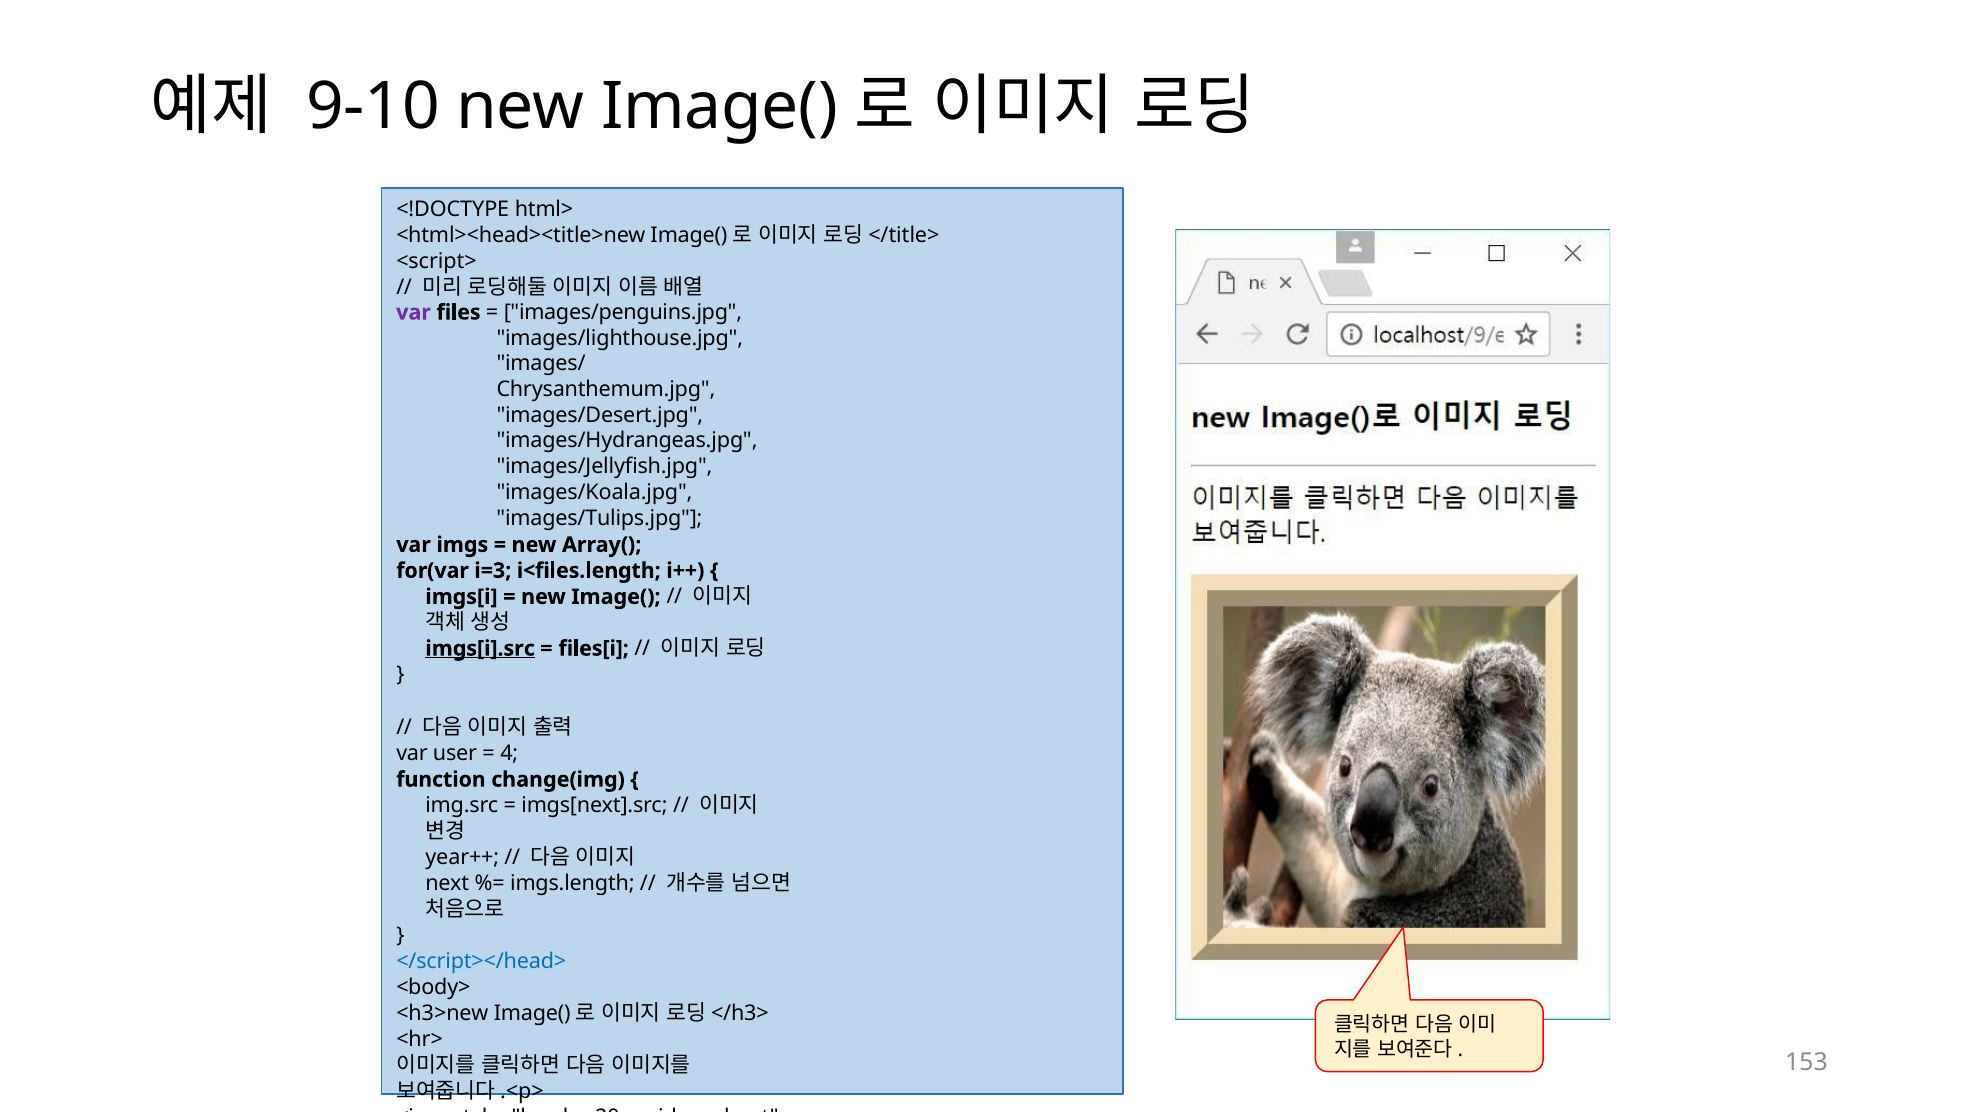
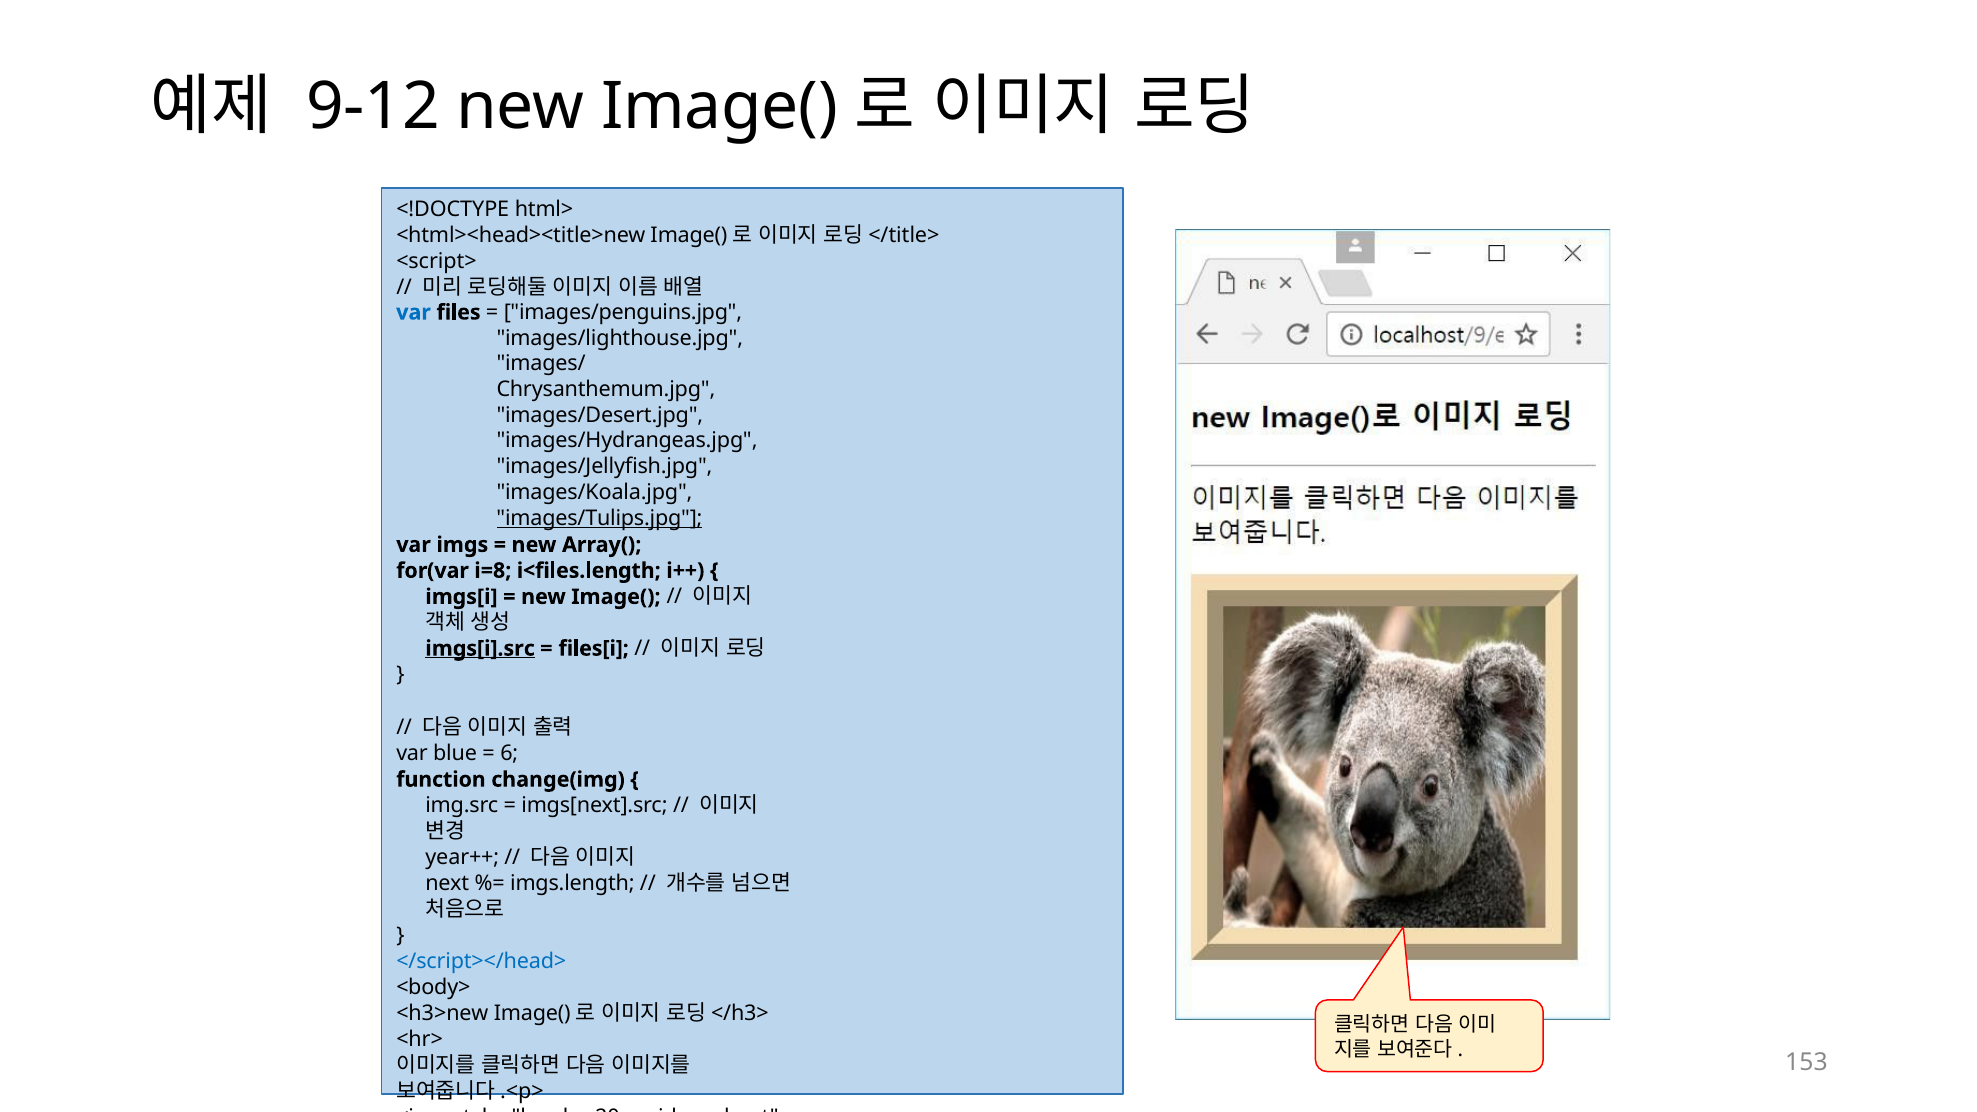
9-10: 9-10 -> 9-12
var at (413, 312) colour: purple -> blue
images/Tulips.jpg underline: none -> present
i=3: i=3 -> i=8
user: user -> blue
4: 4 -> 6
